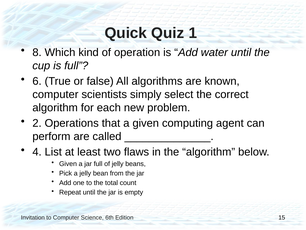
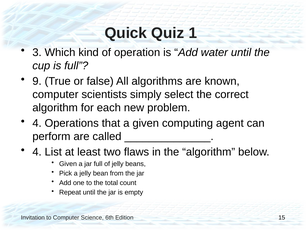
8: 8 -> 3
6: 6 -> 9
2 at (37, 123): 2 -> 4
